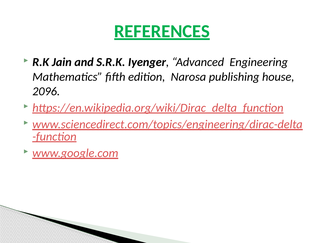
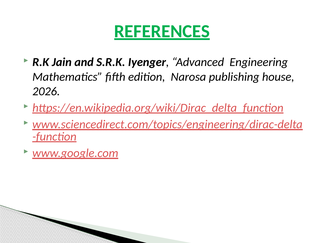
2096: 2096 -> 2026
